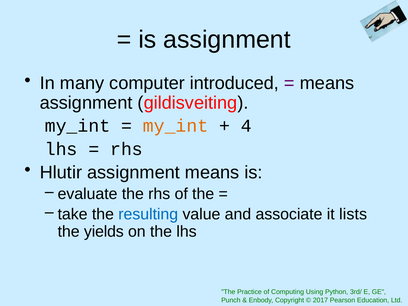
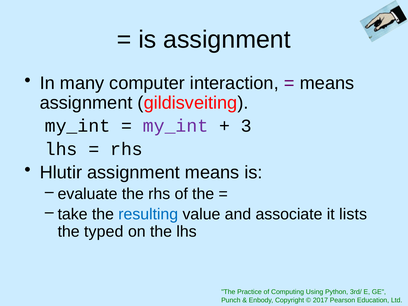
introduced: introduced -> interaction
my_int at (176, 126) colour: orange -> purple
4: 4 -> 3
yields: yields -> typed
